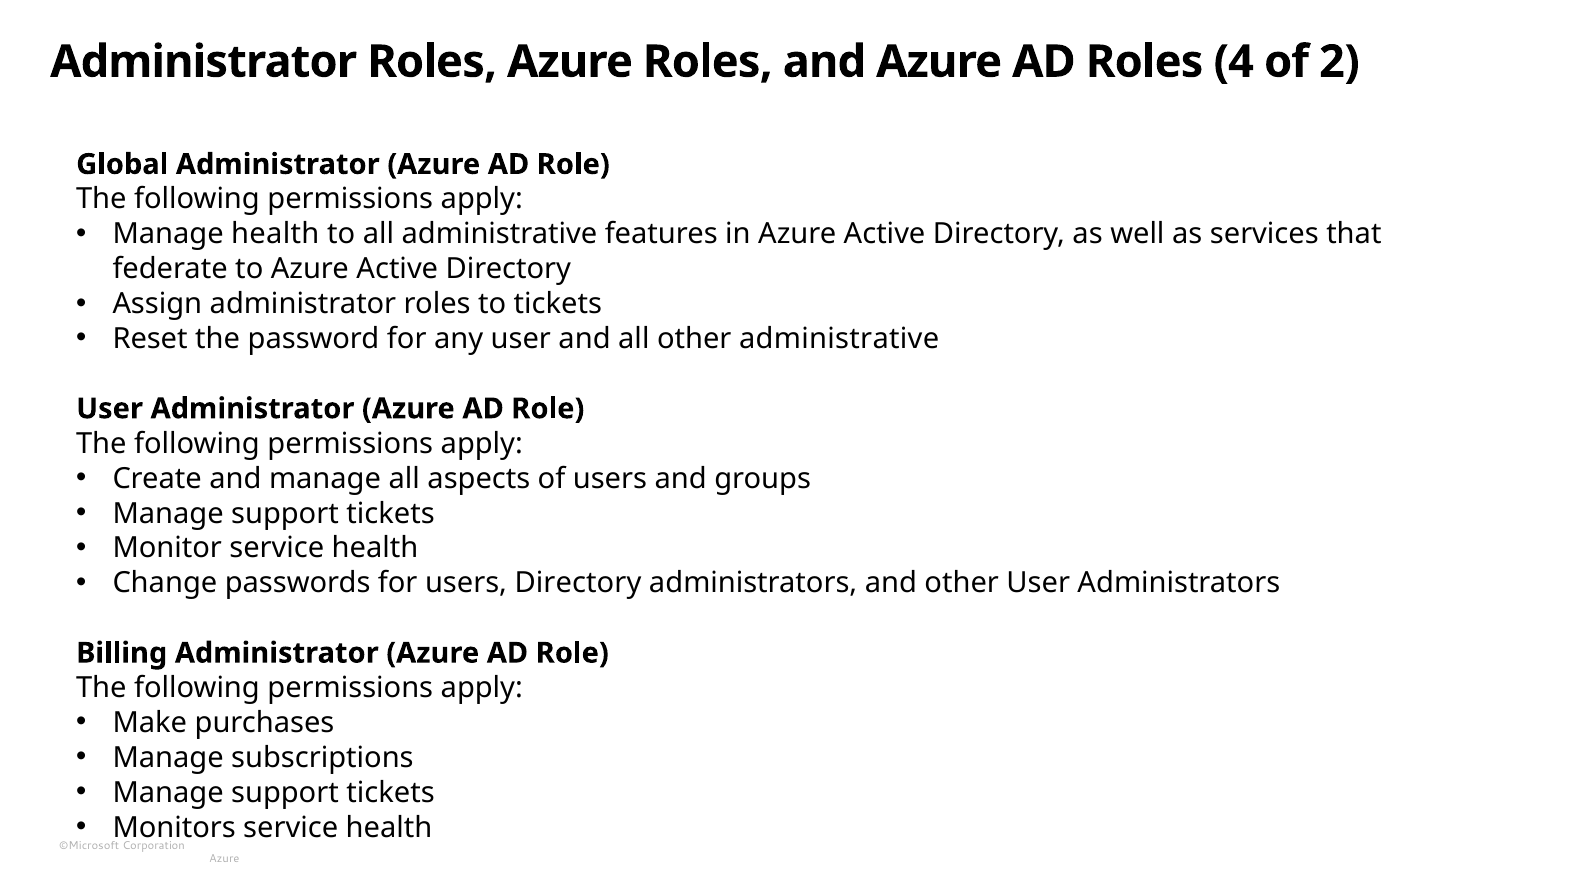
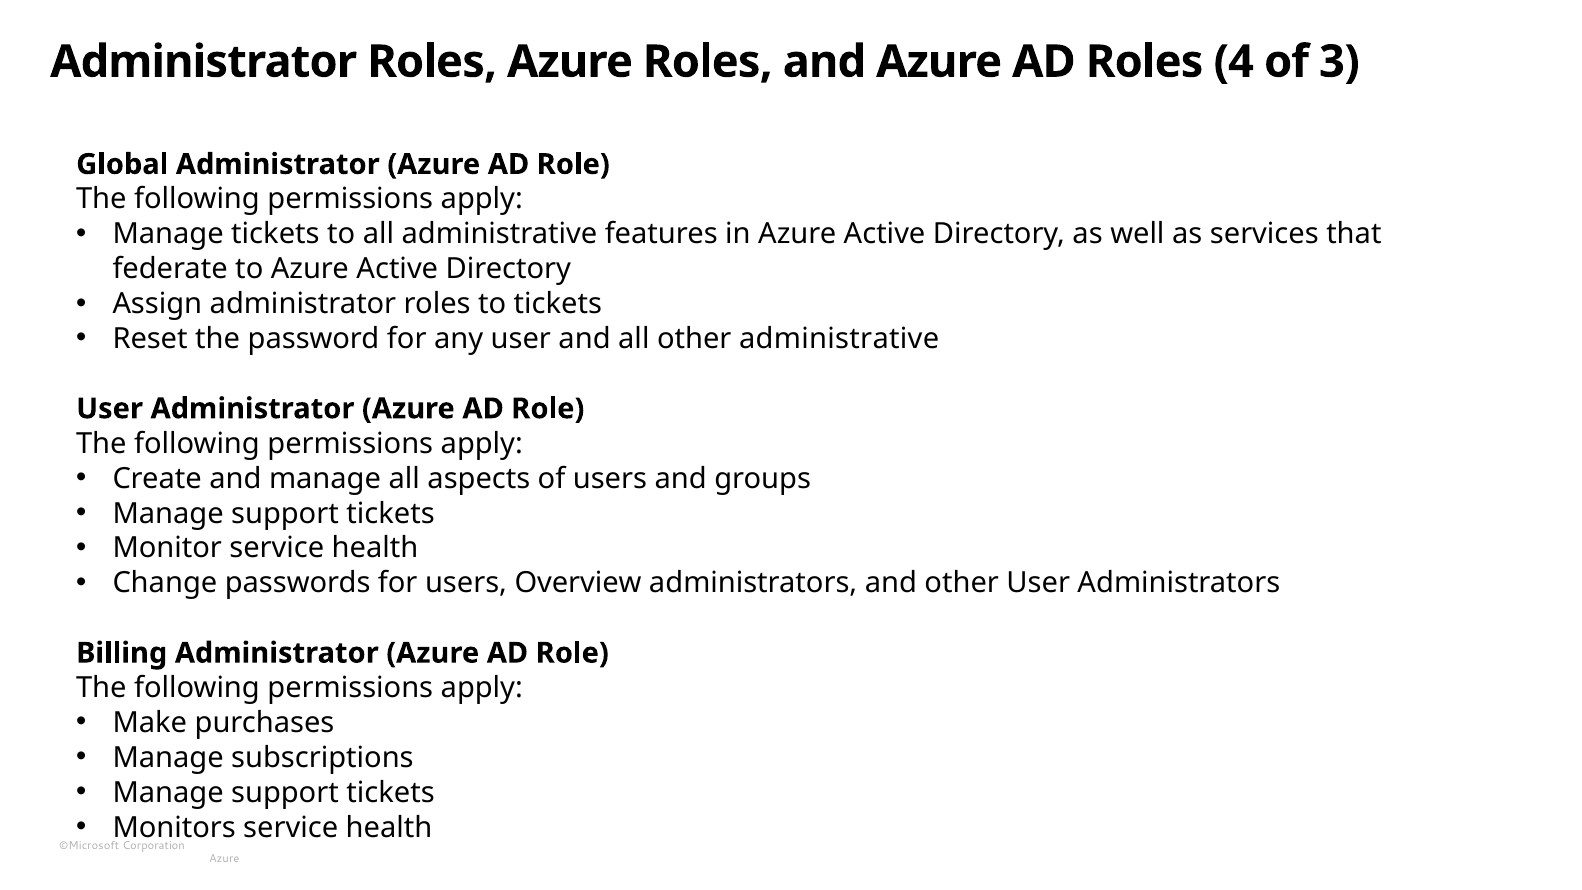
2: 2 -> 3
Manage health: health -> tickets
users Directory: Directory -> Overview
